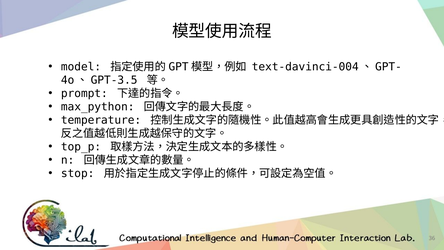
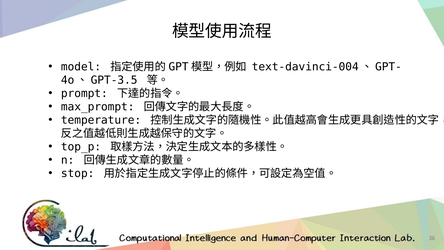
max_python: max_python -> max_prompt
